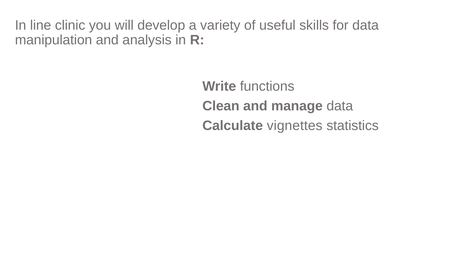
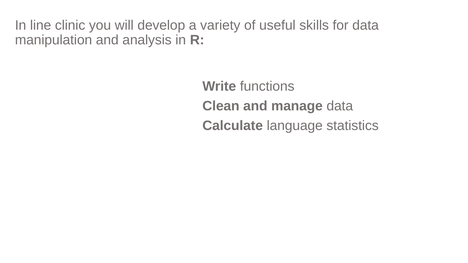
vignettes: vignettes -> language
